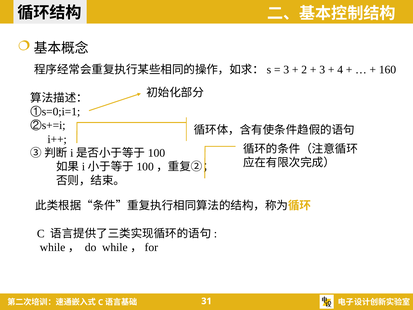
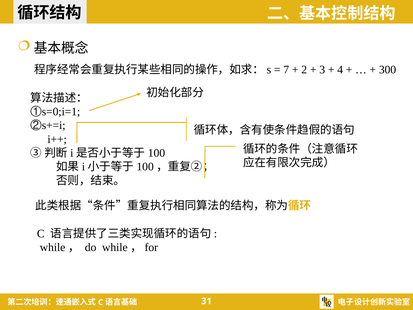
3 at (286, 70): 3 -> 7
160: 160 -> 300
